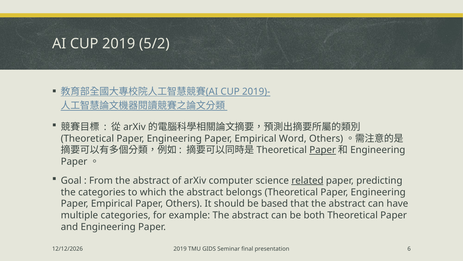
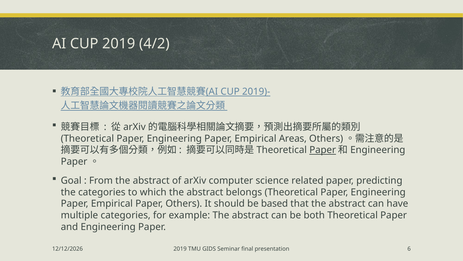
5/2: 5/2 -> 4/2
Word: Word -> Areas
related underline: present -> none
